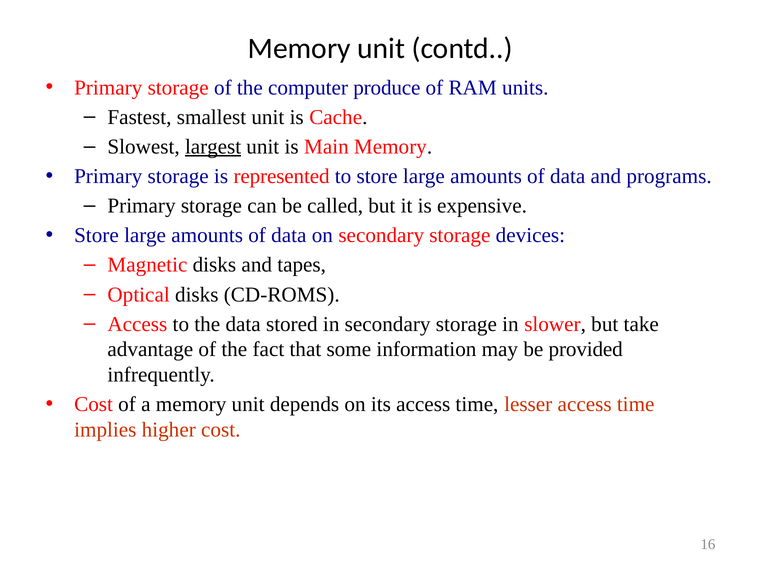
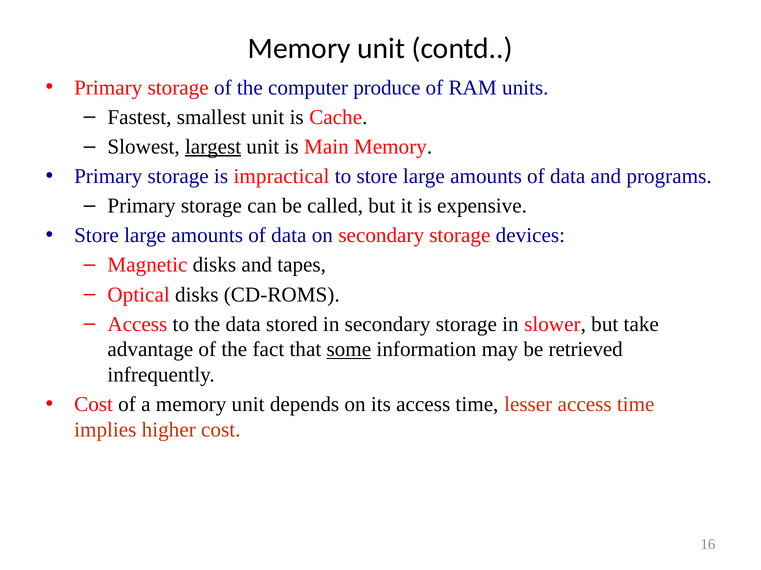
represented: represented -> impractical
some underline: none -> present
provided: provided -> retrieved
